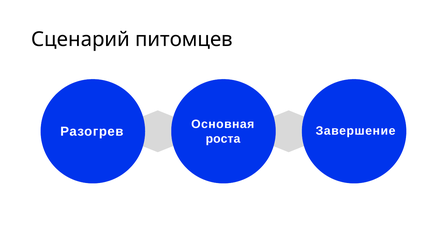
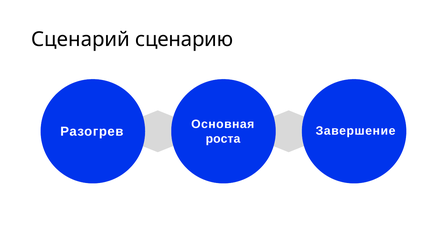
питомцев: питомцев -> сценарию
